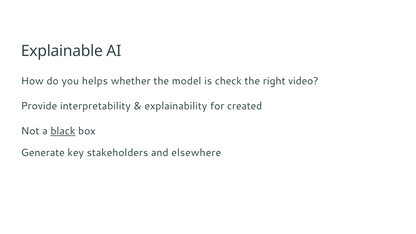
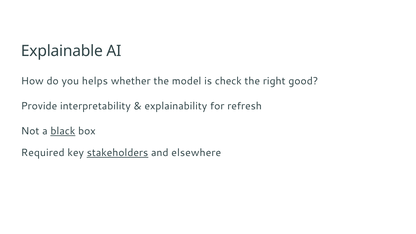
video: video -> good
created: created -> refresh
Generate: Generate -> Required
stakeholders underline: none -> present
